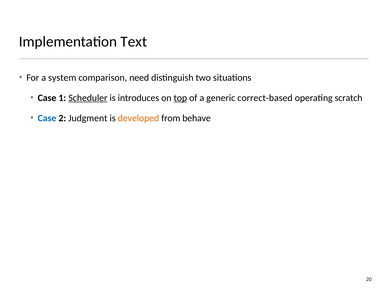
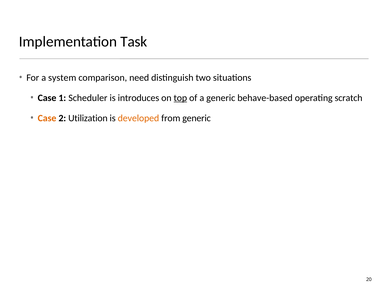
Text: Text -> Task
Scheduler underline: present -> none
correct-based: correct-based -> behave-based
Case at (47, 118) colour: blue -> orange
Judgment: Judgment -> Utilization
from behave: behave -> generic
